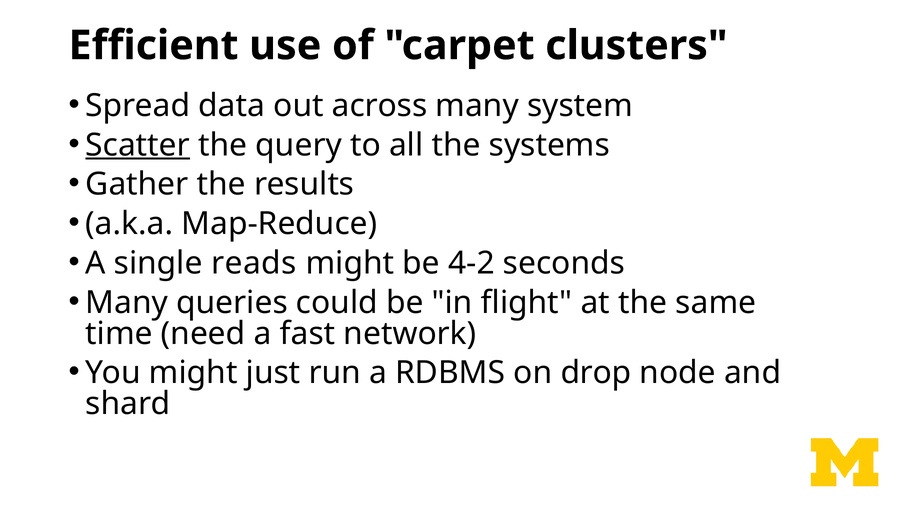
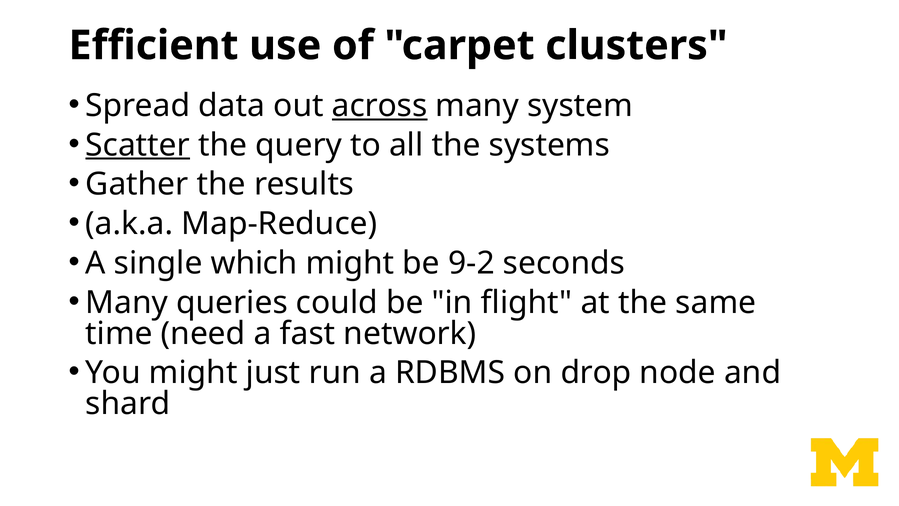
across underline: none -> present
reads: reads -> which
4-2: 4-2 -> 9-2
